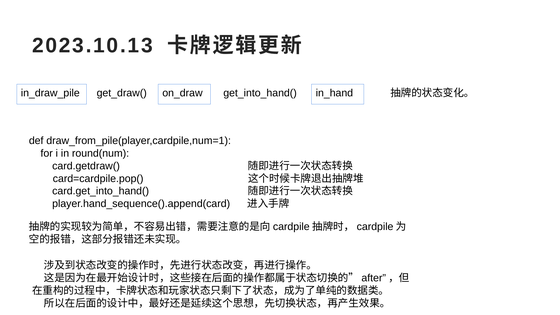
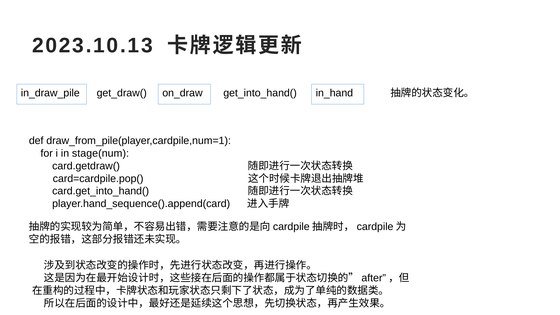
round(num: round(num -> stage(num
